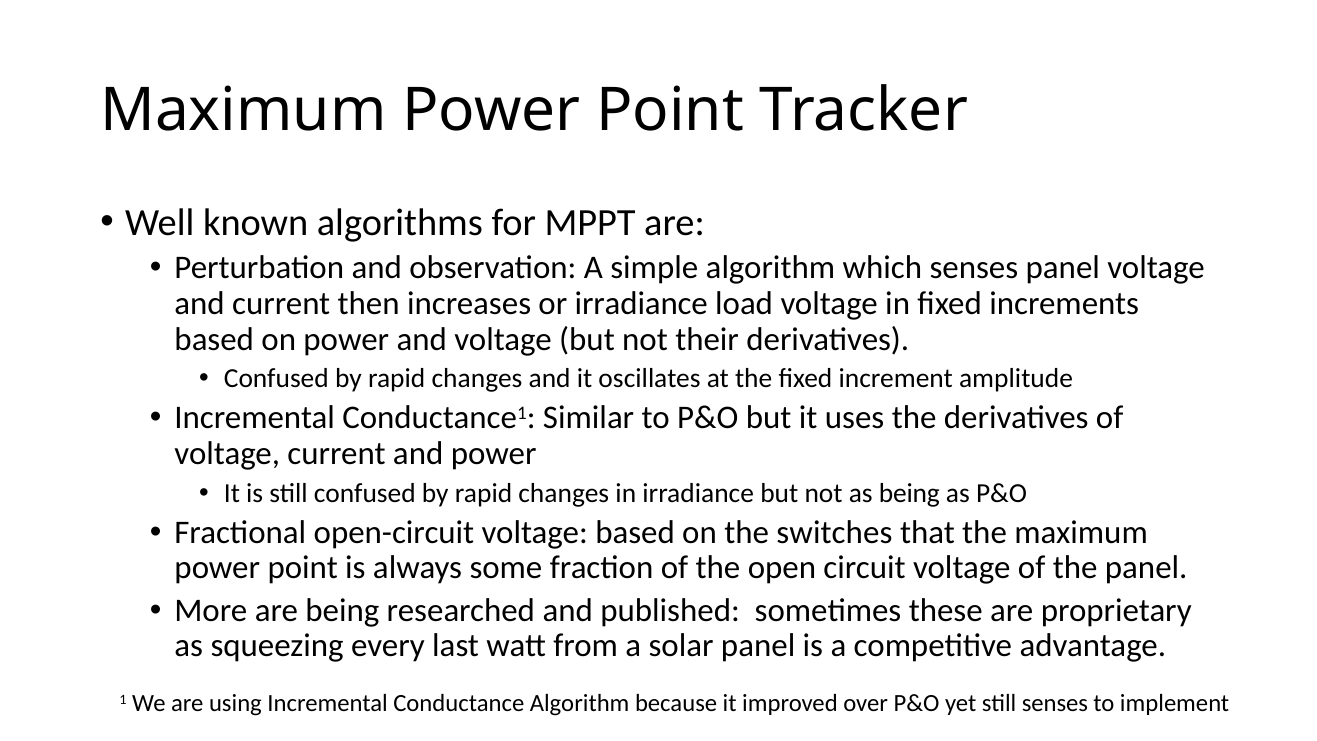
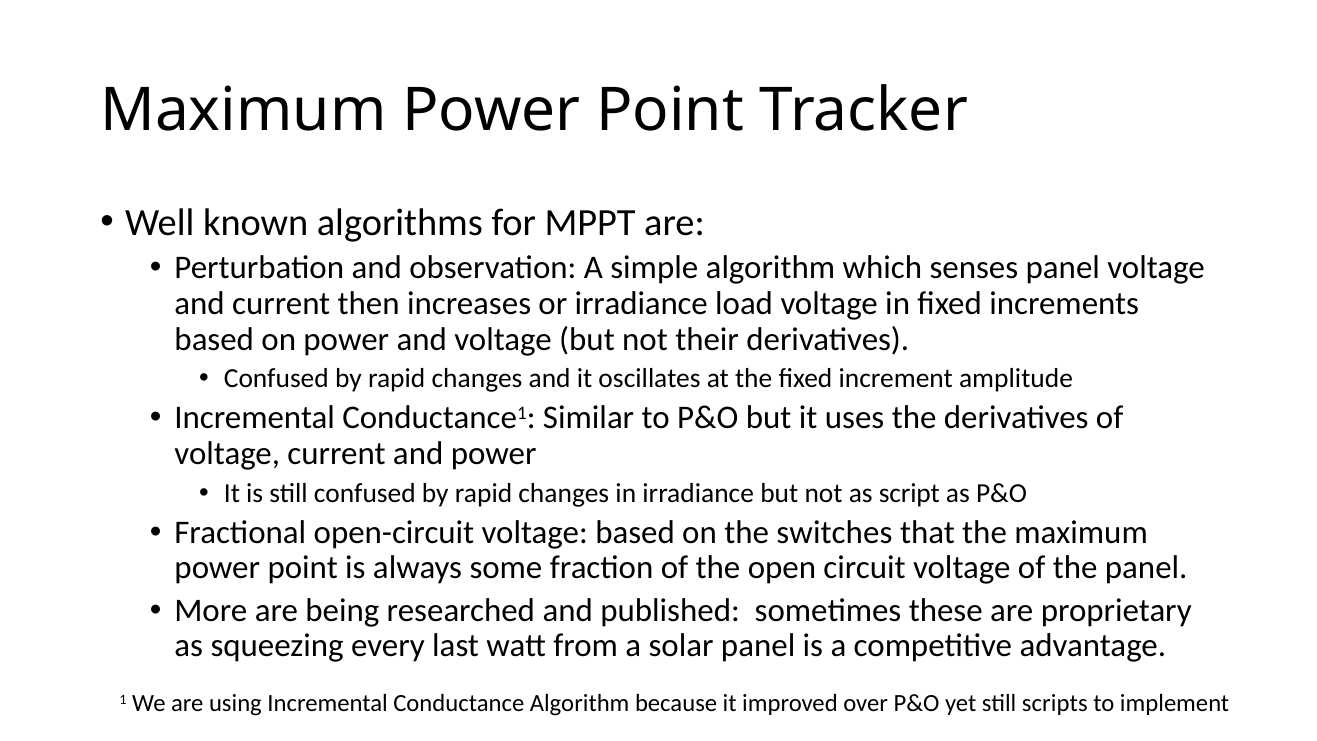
as being: being -> script
still senses: senses -> scripts
